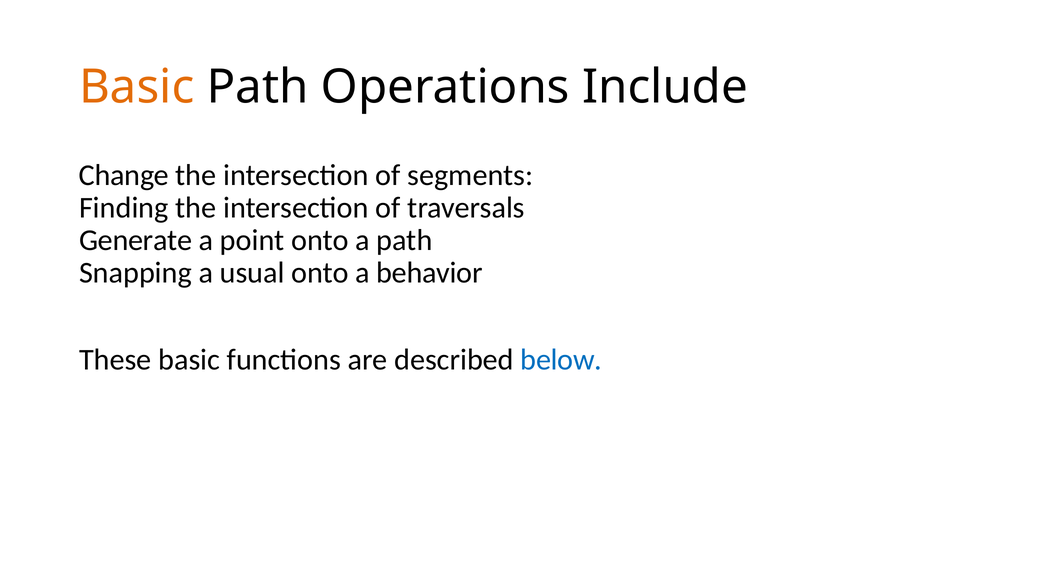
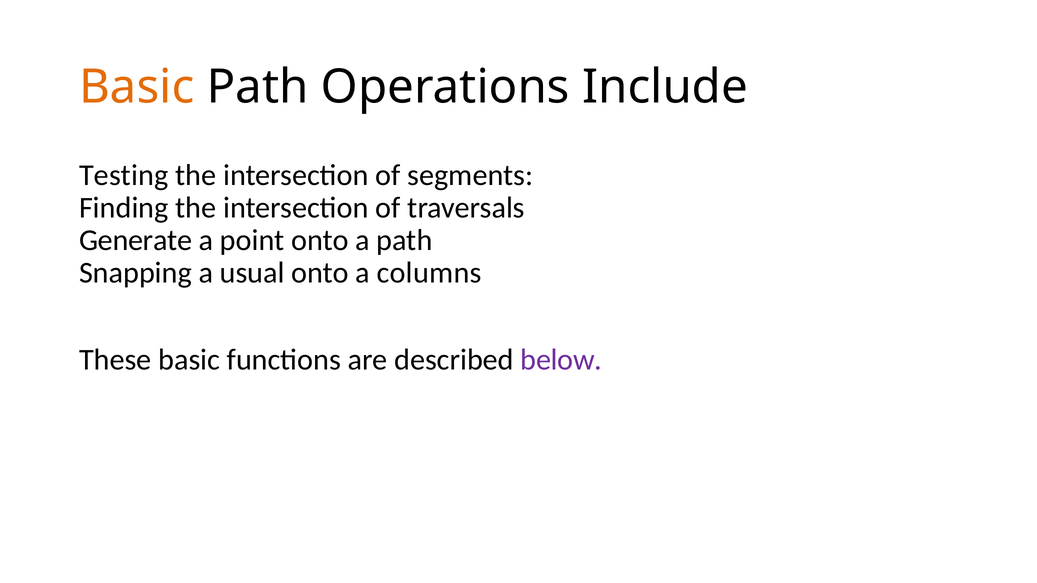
Change: Change -> Testing
behavior: behavior -> columns
below colour: blue -> purple
